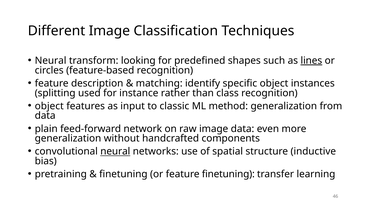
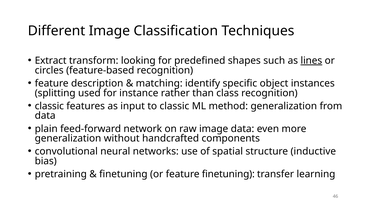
Neural at (51, 61): Neural -> Extract
object at (49, 106): object -> classic
neural at (115, 151) underline: present -> none
